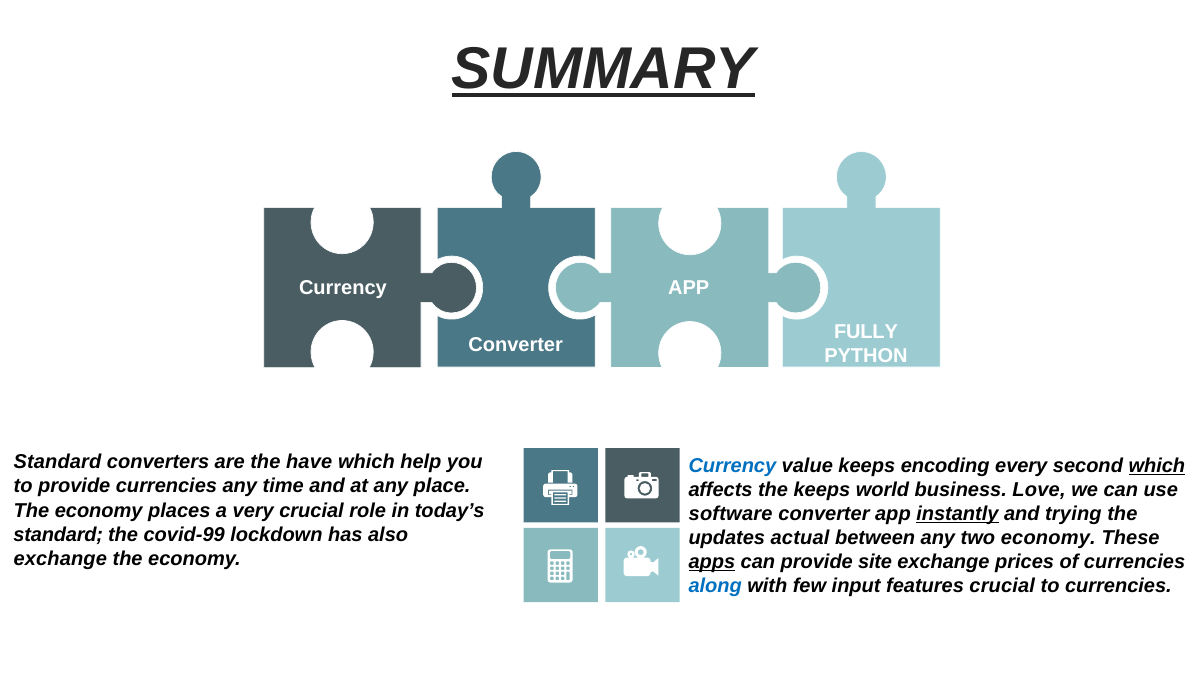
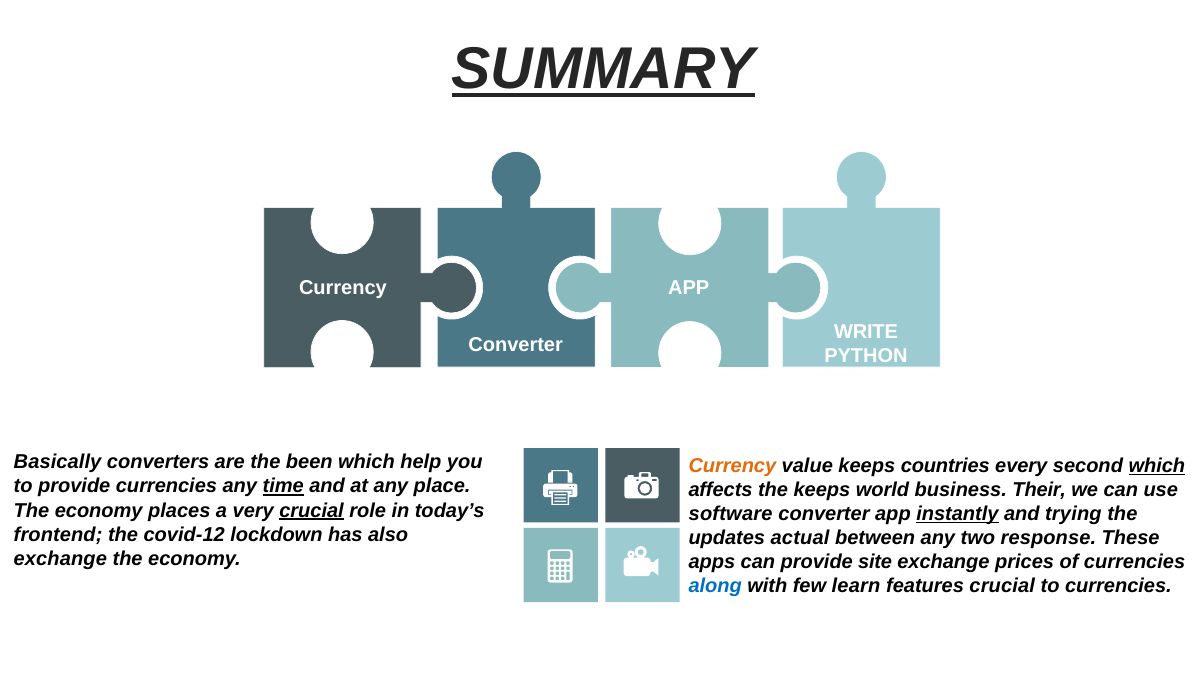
FULLY: FULLY -> WRITE
Standard at (57, 462): Standard -> Basically
have: have -> been
Currency at (732, 466) colour: blue -> orange
encoding: encoding -> countries
time underline: none -> present
Love: Love -> Their
crucial at (312, 511) underline: none -> present
standard at (58, 535): standard -> frontend
covid-99: covid-99 -> covid-12
two economy: economy -> response
apps underline: present -> none
input: input -> learn
